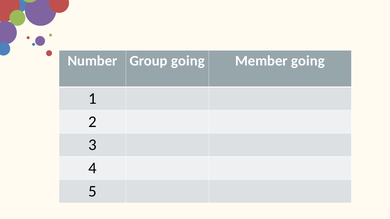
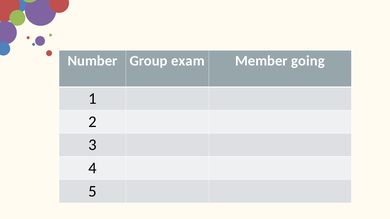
Group going: going -> exam
